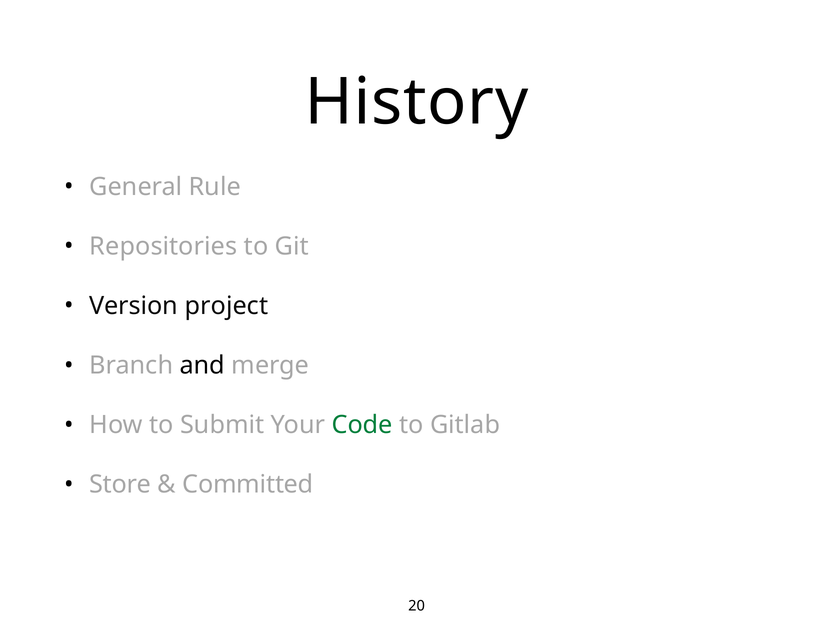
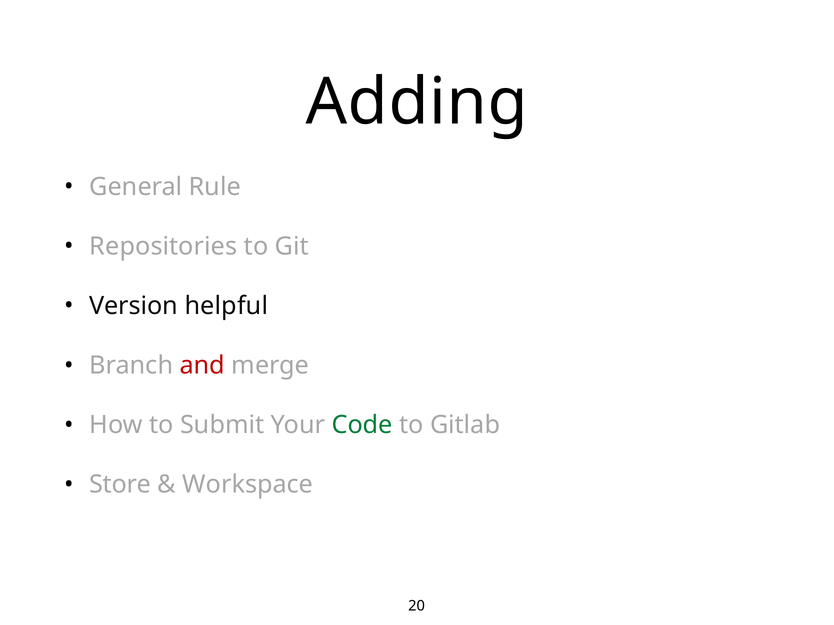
History: History -> Adding
project: project -> helpful
and colour: black -> red
Committed: Committed -> Workspace
